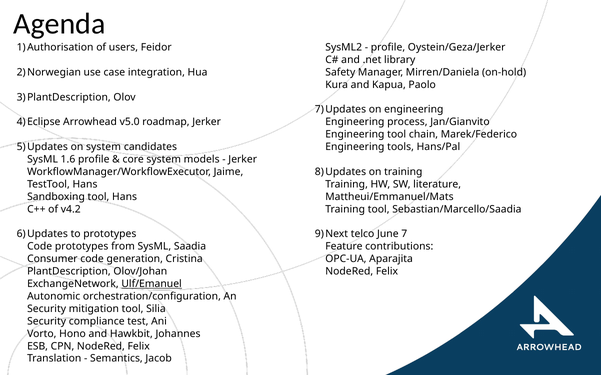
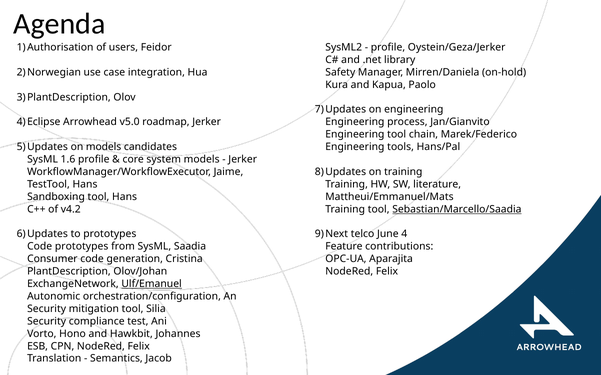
on system: system -> models
Sebastian/Marcello/Saadia underline: none -> present
7: 7 -> 4
